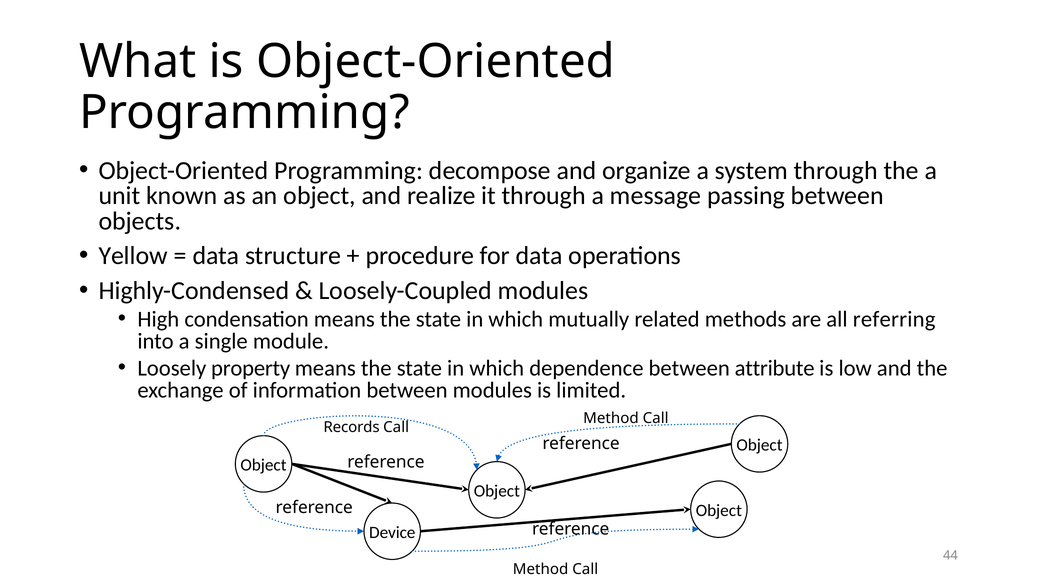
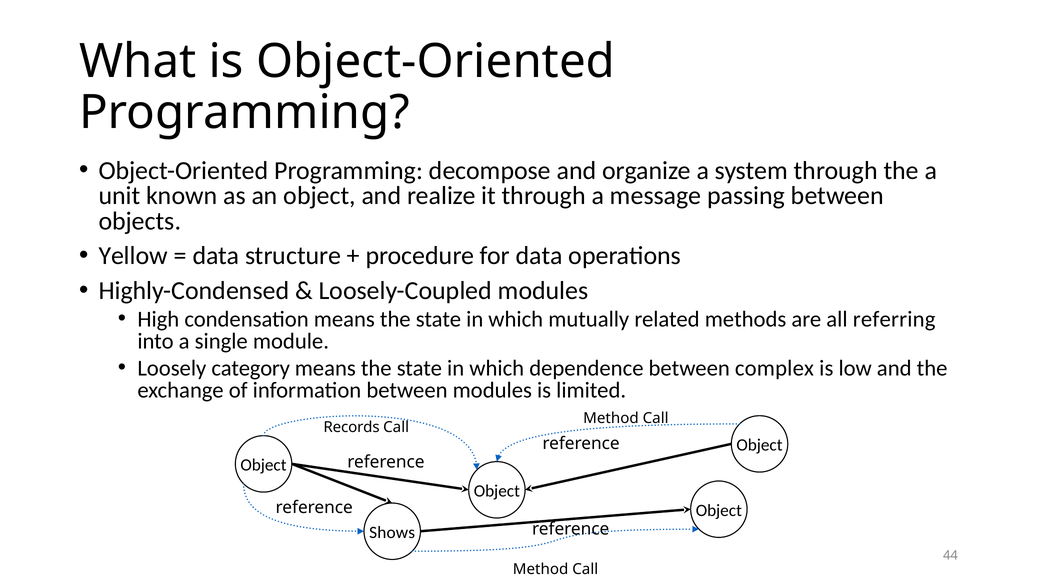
property: property -> category
attribute: attribute -> complex
Device: Device -> Shows
